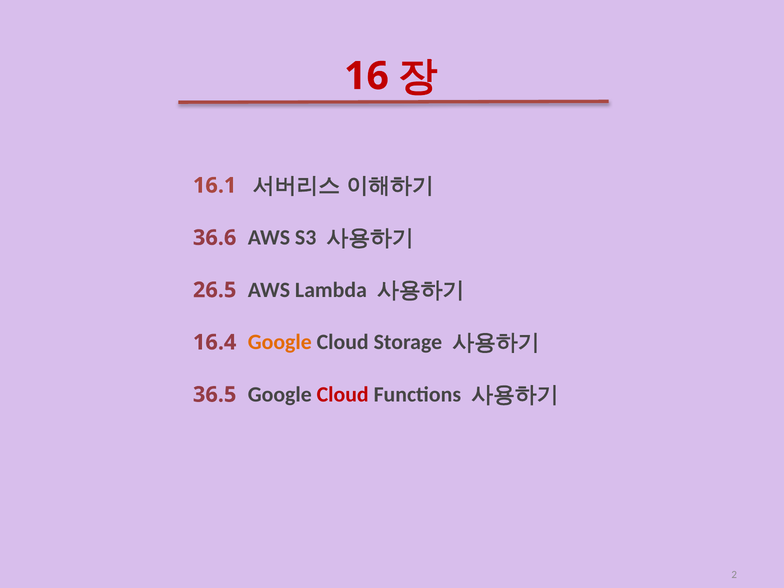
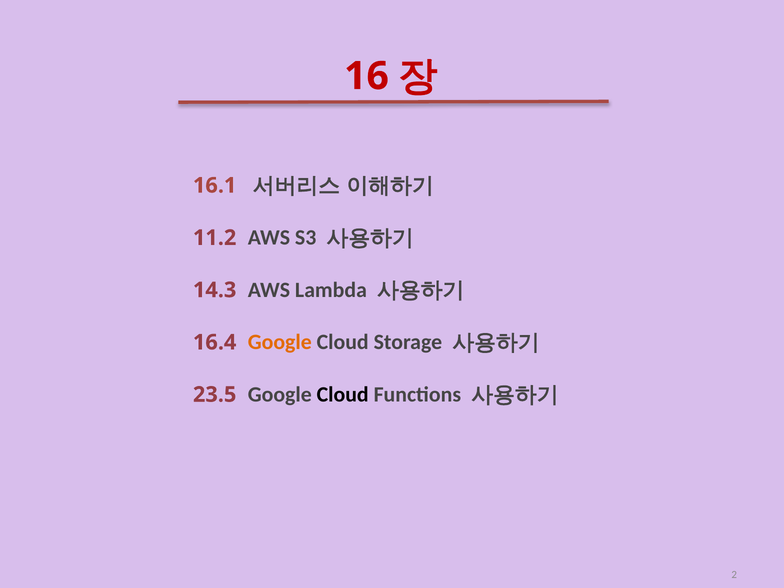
36.6: 36.6 -> 11.2
26.5: 26.5 -> 14.3
36.5: 36.5 -> 23.5
Cloud at (343, 395) colour: red -> black
